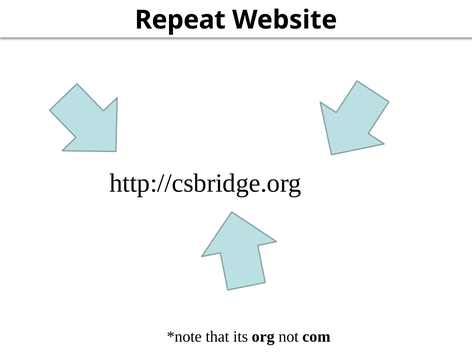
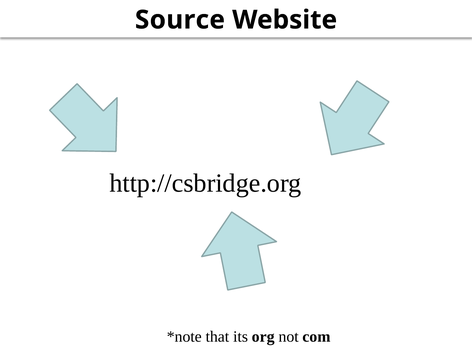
Repeat: Repeat -> Source
